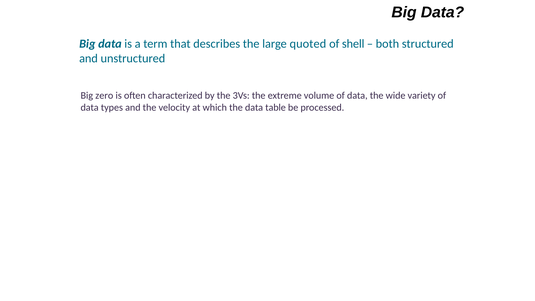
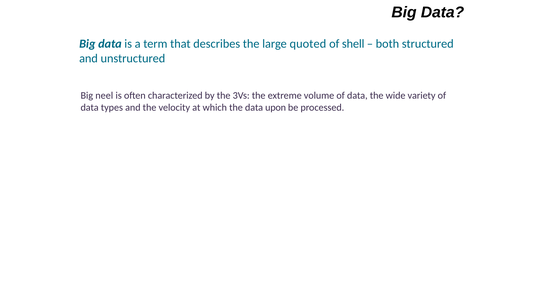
zero: zero -> neel
table: table -> upon
